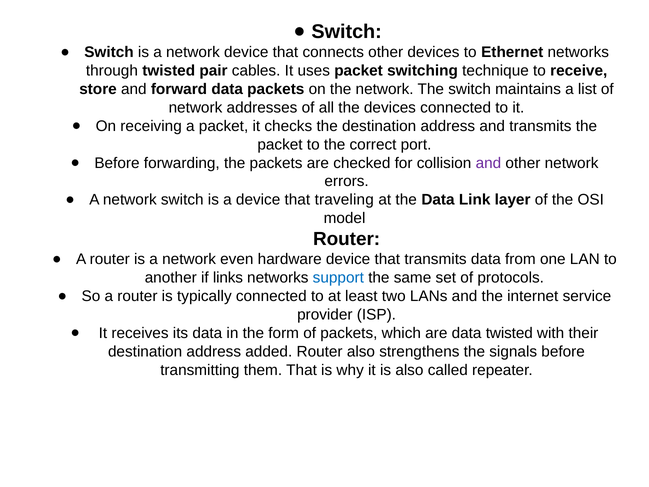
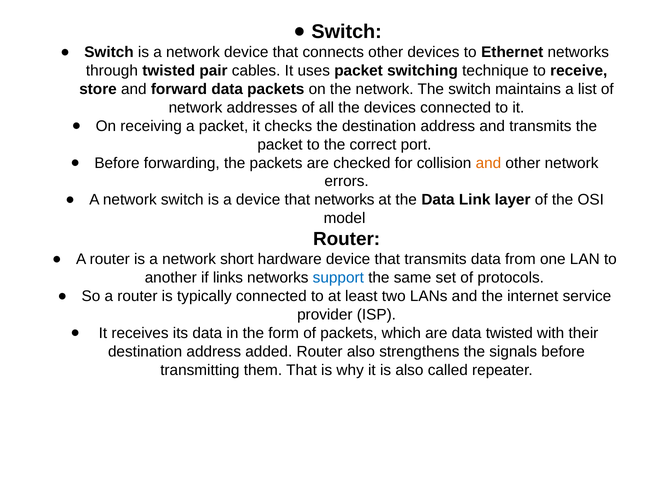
and at (488, 163) colour: purple -> orange
that traveling: traveling -> networks
even: even -> short
